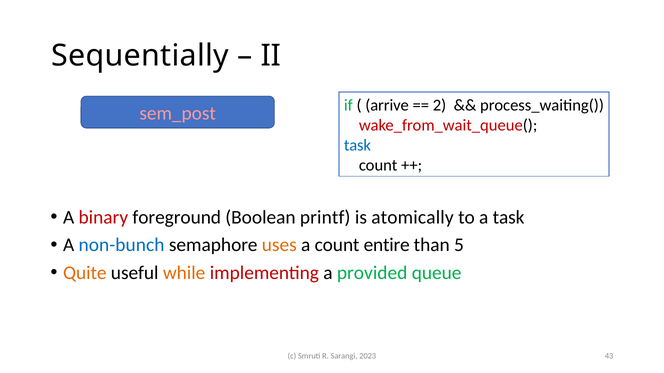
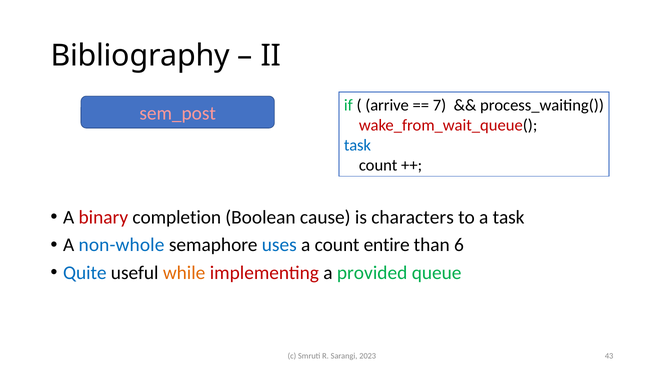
Sequentially: Sequentially -> Bibliography
2: 2 -> 7
foreground: foreground -> completion
printf: printf -> cause
atomically: atomically -> characters
non-bunch: non-bunch -> non-whole
uses colour: orange -> blue
5: 5 -> 6
Quite colour: orange -> blue
